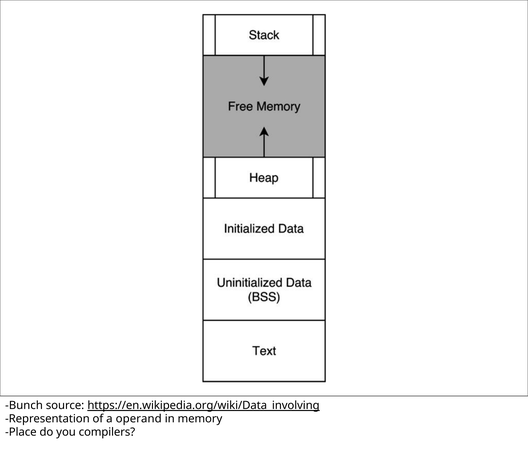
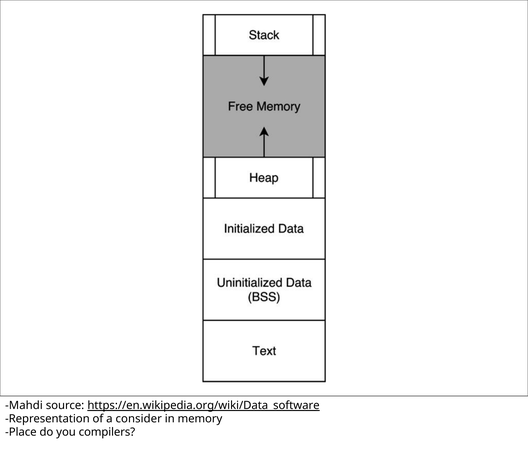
Bunch: Bunch -> Mahdi
https://en.wikipedia.org/wiki/Data_involving: https://en.wikipedia.org/wiki/Data_involving -> https://en.wikipedia.org/wiki/Data_software
operand: operand -> consider
